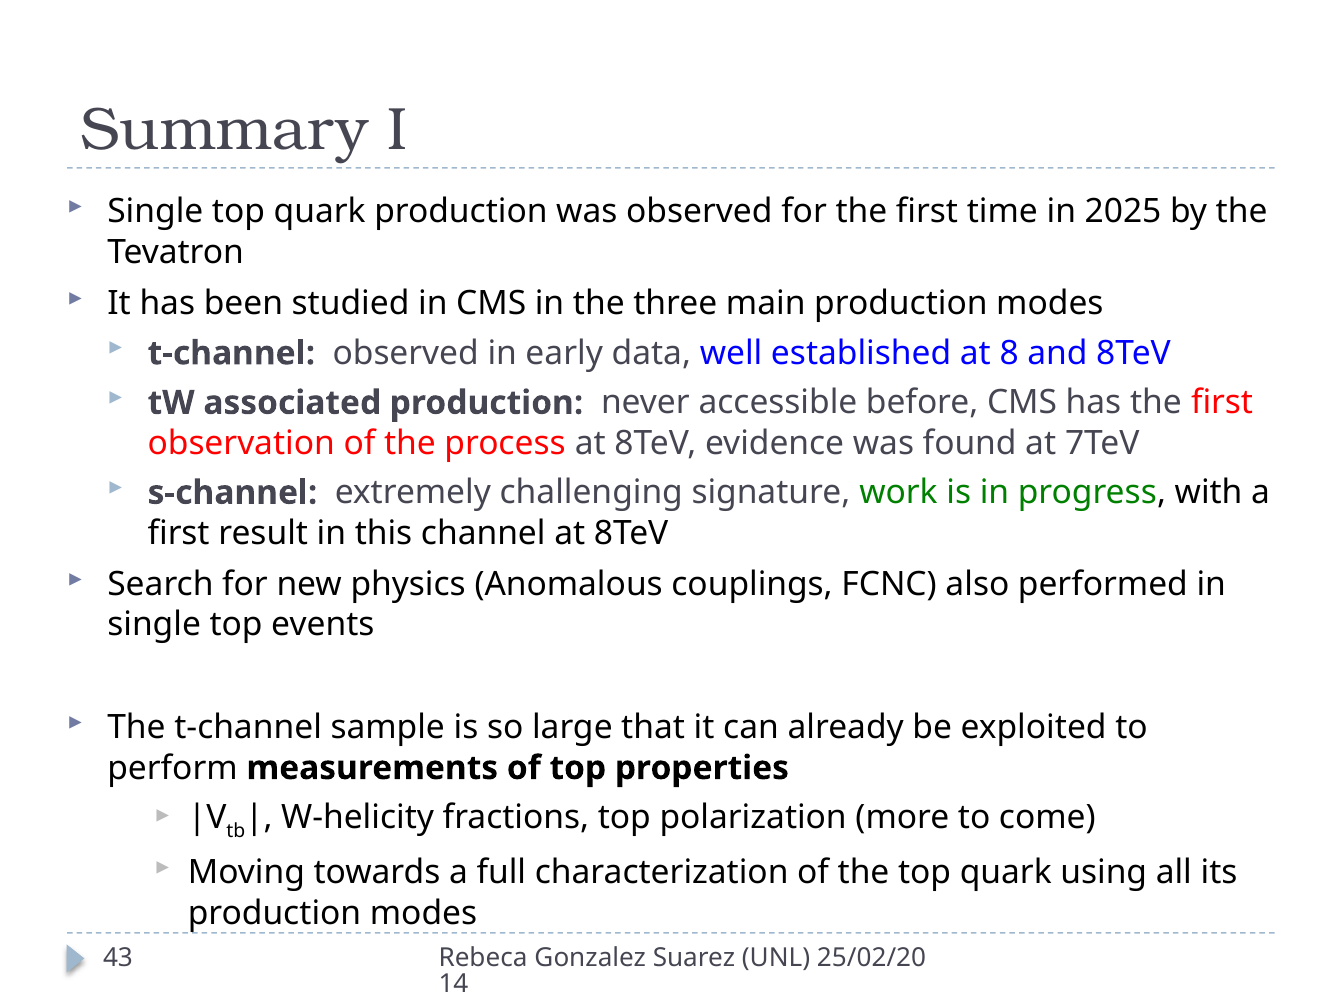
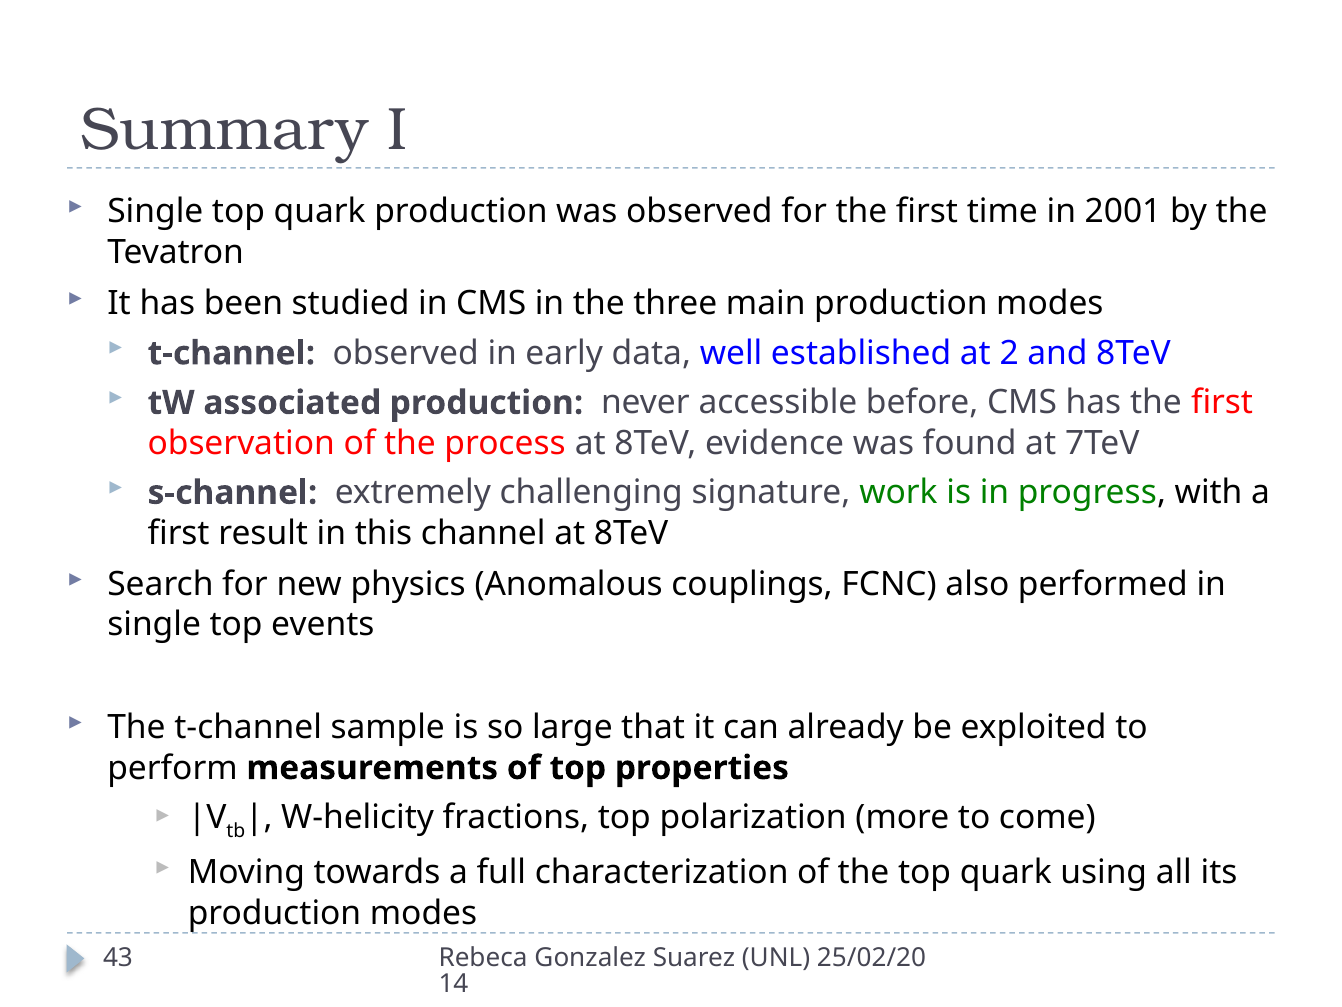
2025: 2025 -> 2001
8: 8 -> 2
